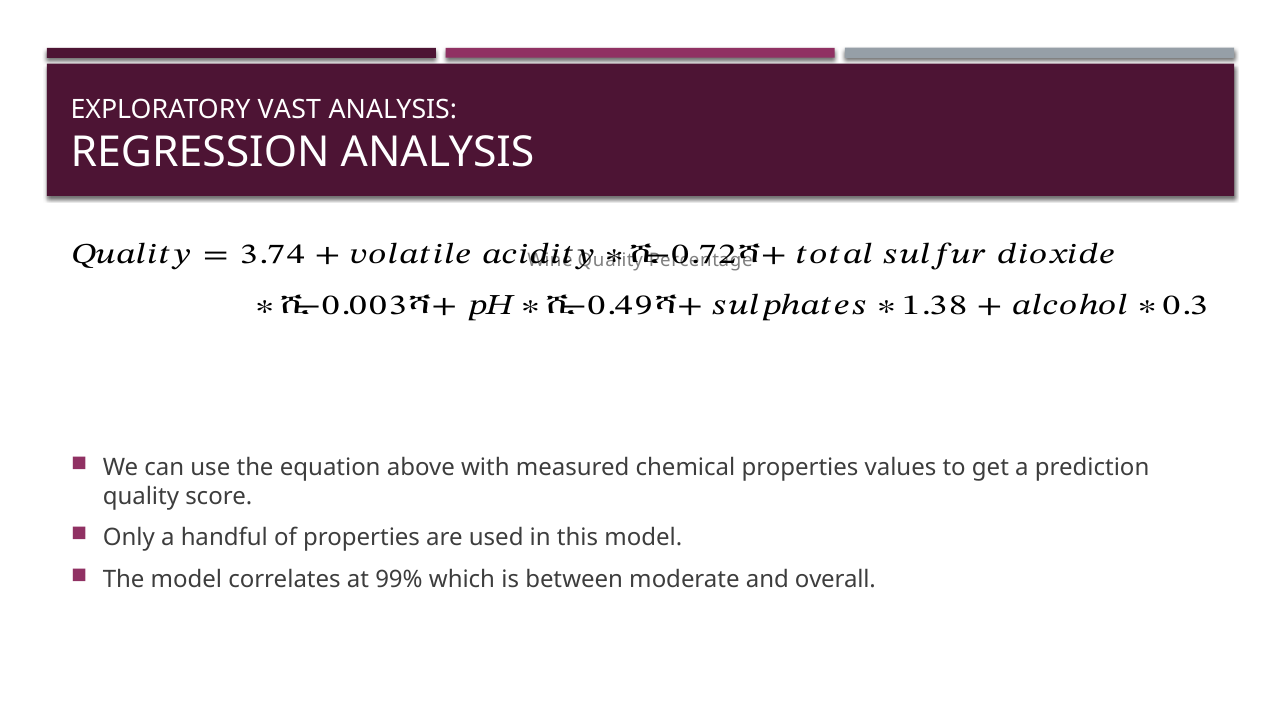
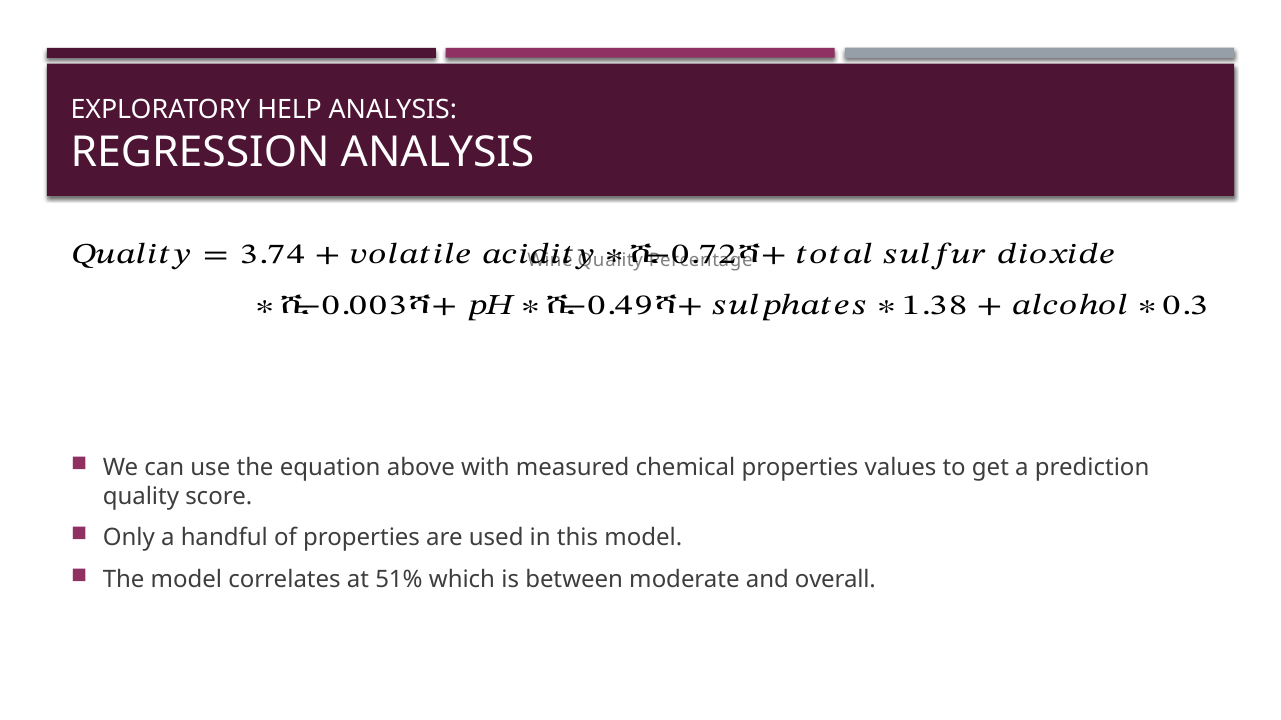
VAST: VAST -> HELP
99%: 99% -> 51%
